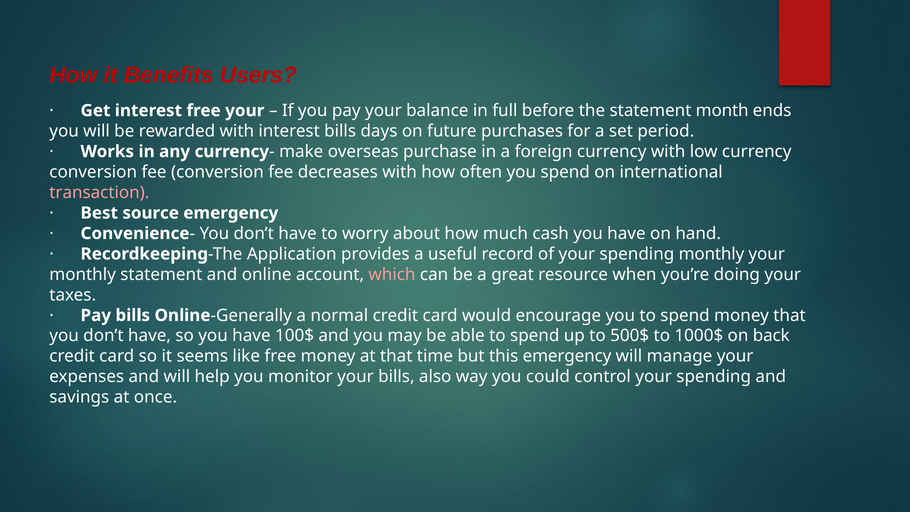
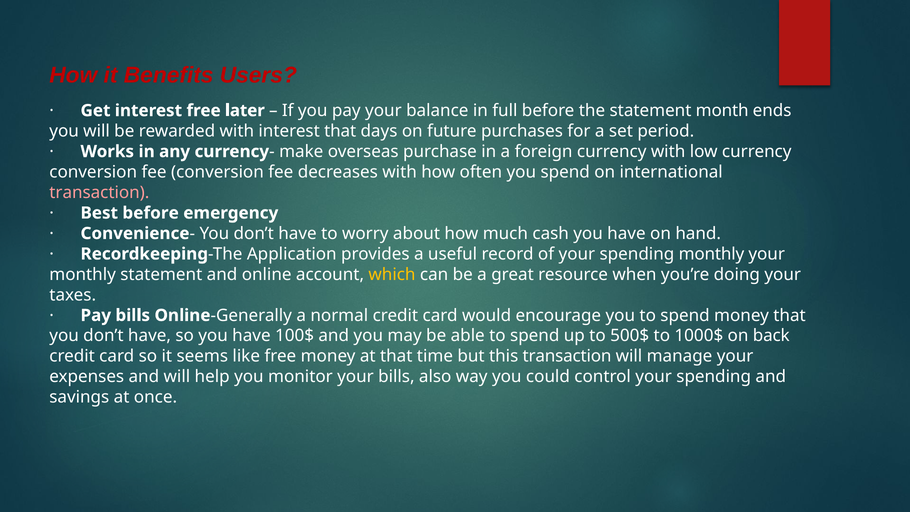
free your: your -> later
interest bills: bills -> that
Best source: source -> before
which colour: pink -> yellow
this emergency: emergency -> transaction
